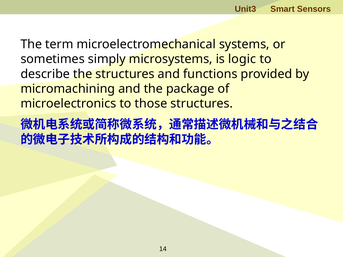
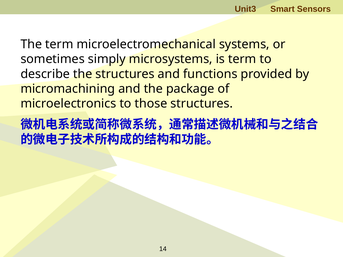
is logic: logic -> term
